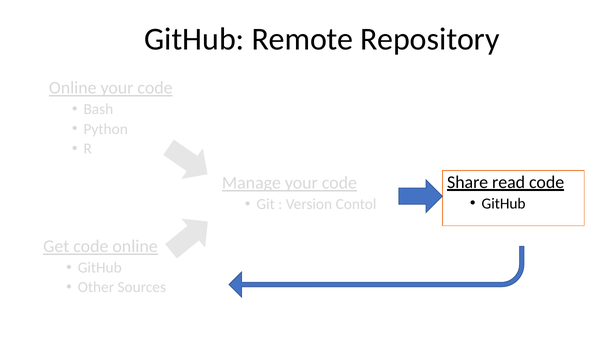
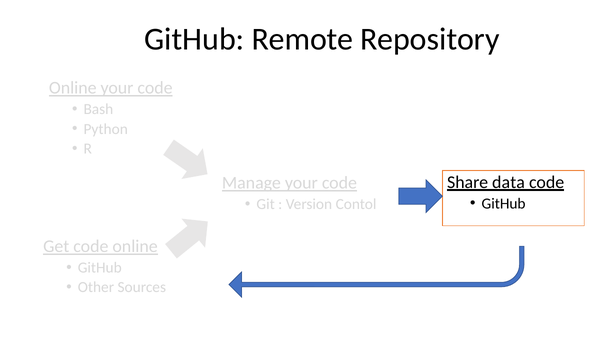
read: read -> data
